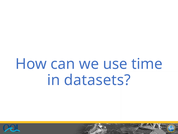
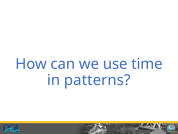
datasets: datasets -> patterns
